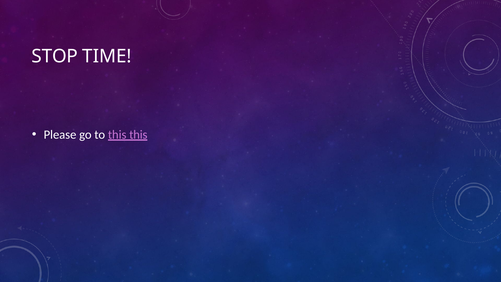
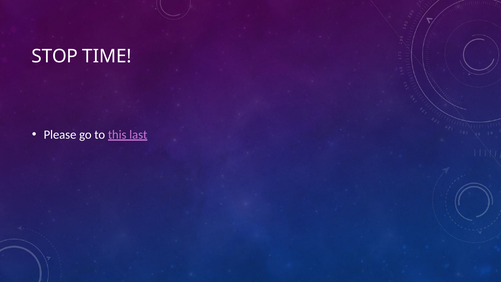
this this: this -> last
